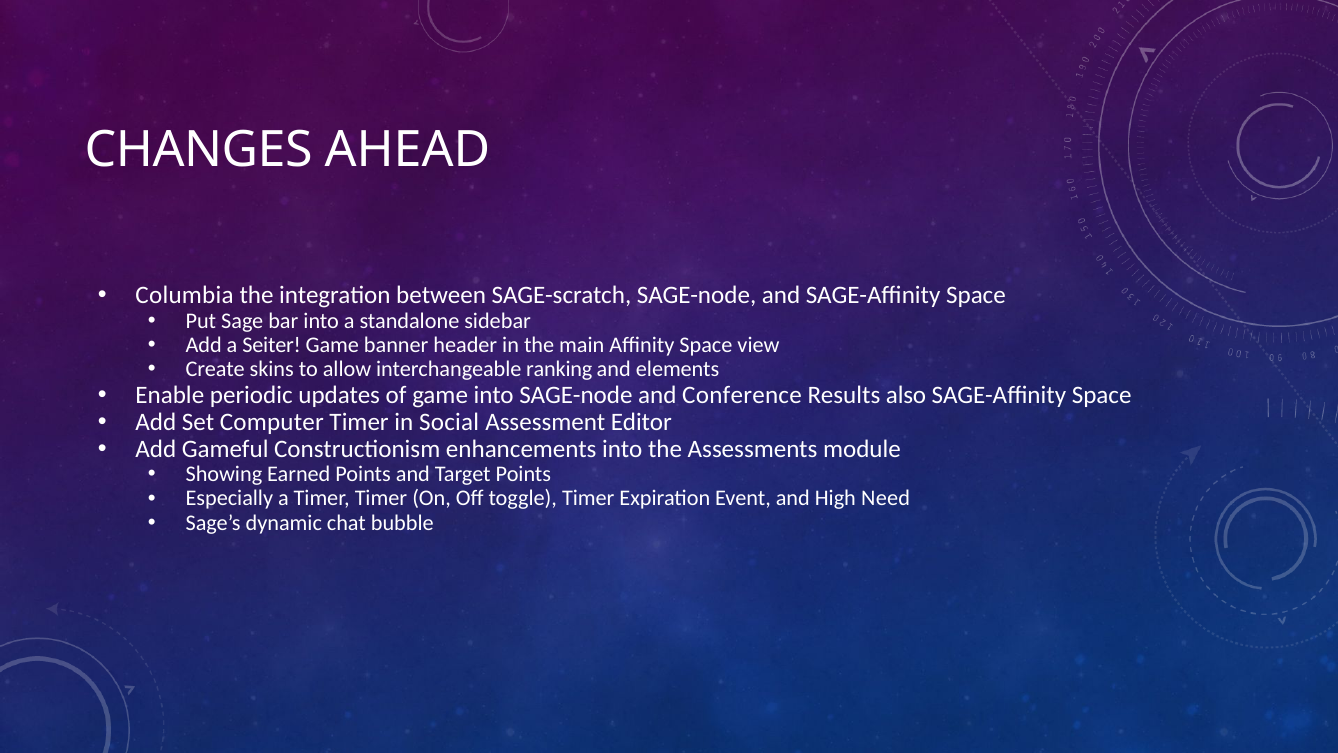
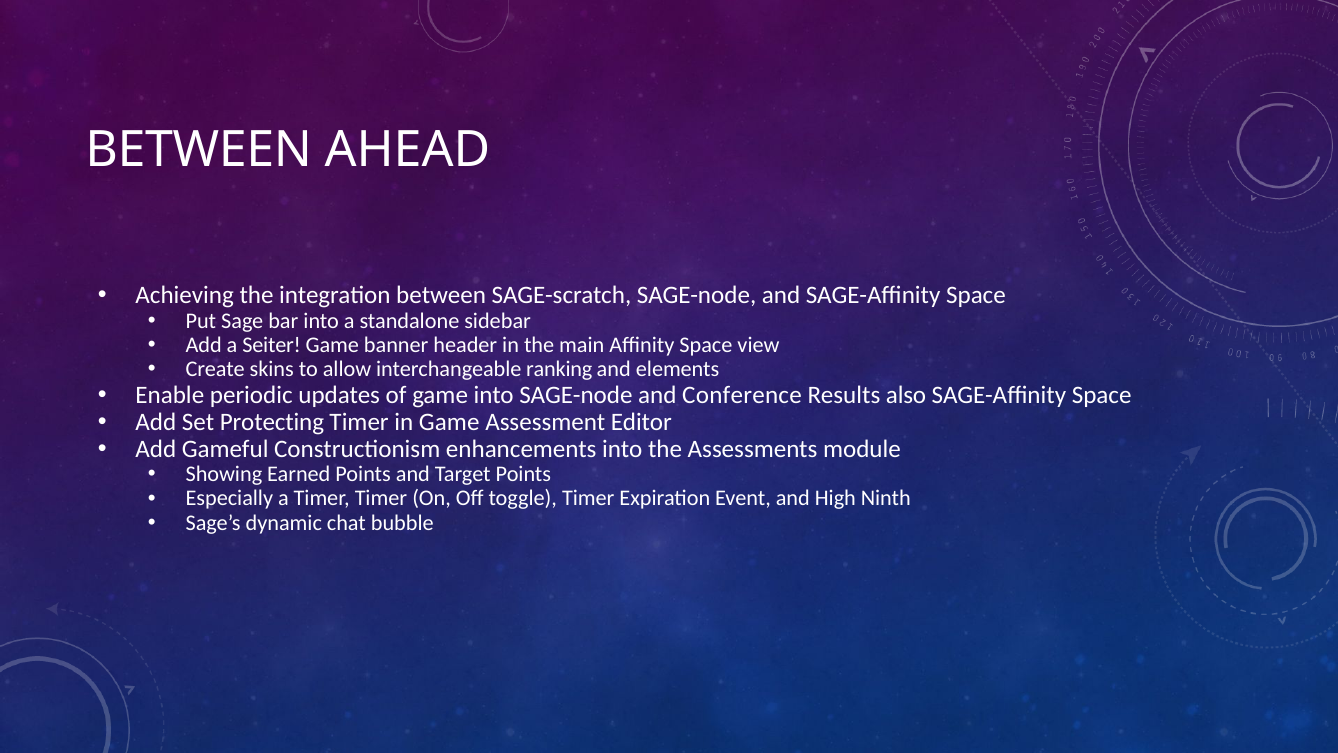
CHANGES at (199, 150): CHANGES -> BETWEEN
Columbia: Columbia -> Achieving
Computer: Computer -> Protecting
in Social: Social -> Game
Need: Need -> Ninth
